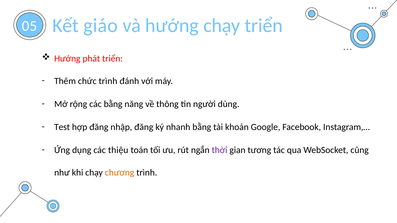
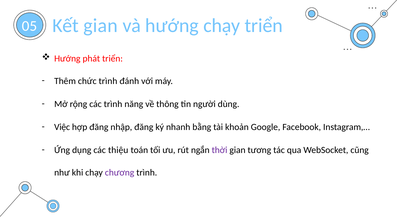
Kết giáo: giáo -> gian
các bằng: bằng -> trình
Test: Test -> Việc
chương colour: orange -> purple
